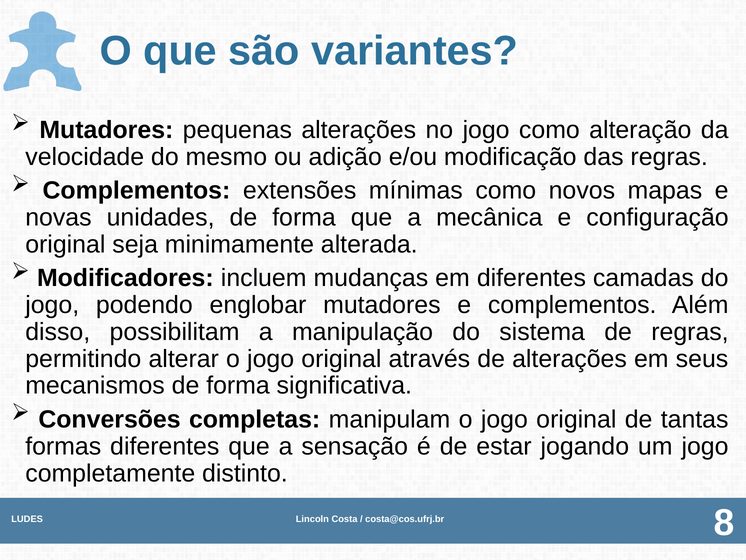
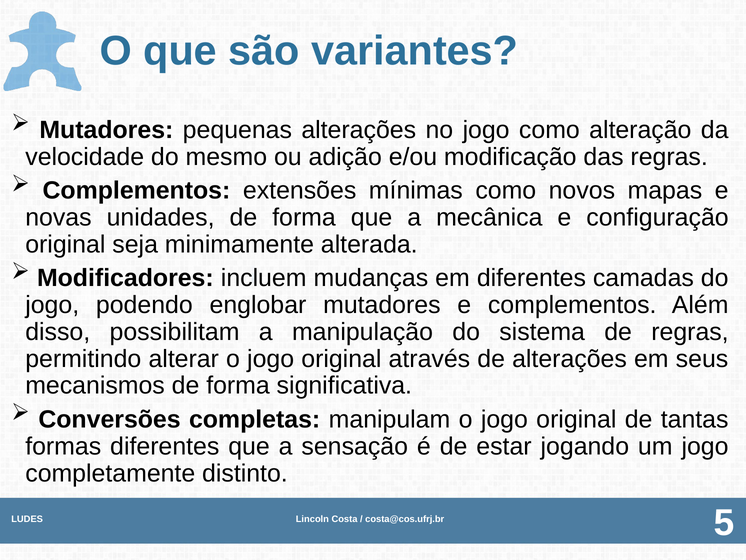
8: 8 -> 5
